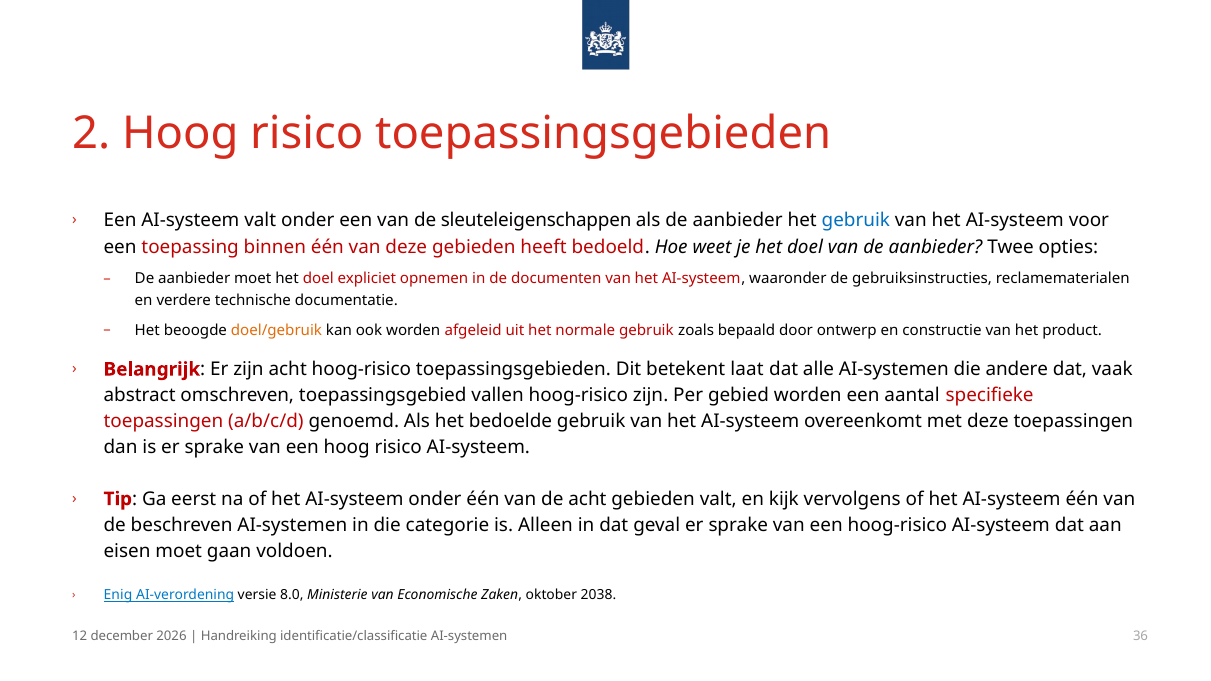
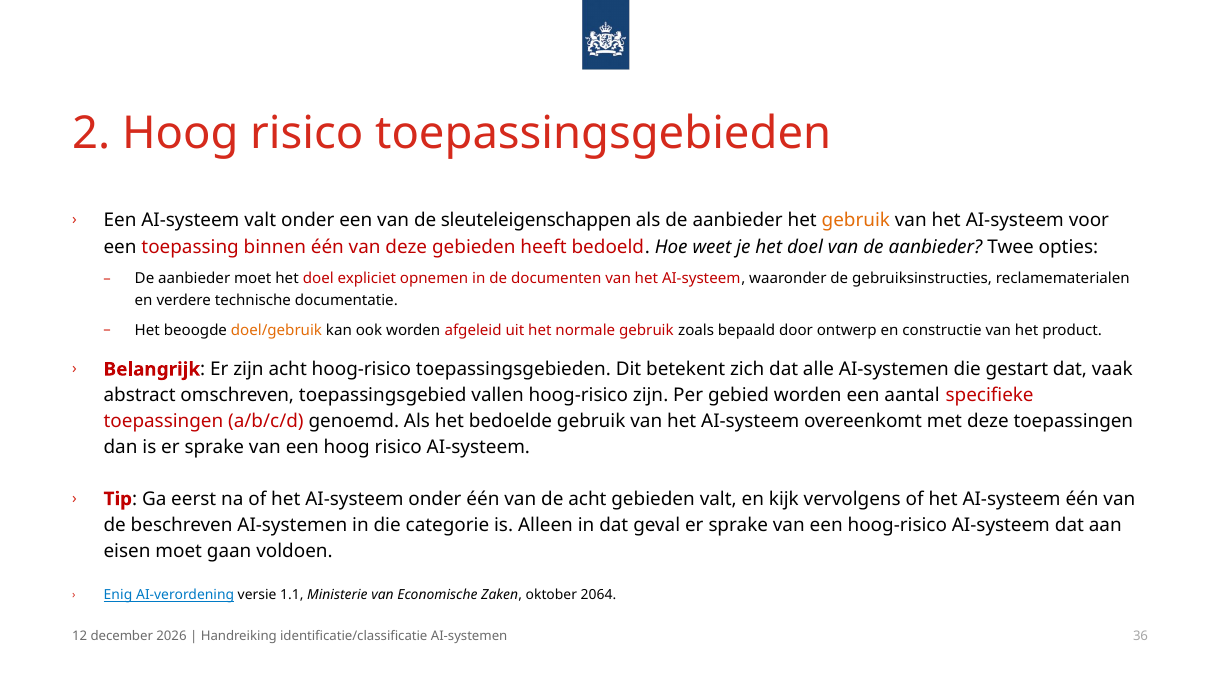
gebruik at (856, 220) colour: blue -> orange
laat: laat -> zich
andere: andere -> gestart
8.0: 8.0 -> 1.1
2038: 2038 -> 2064
